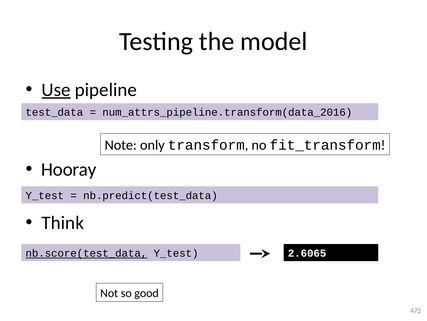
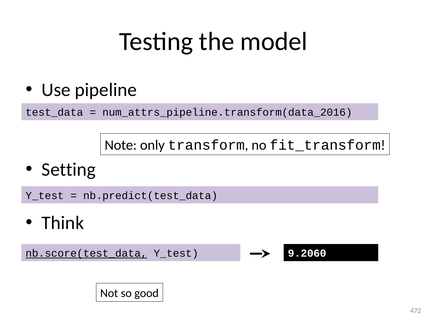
Use underline: present -> none
Hooray: Hooray -> Setting
2.6065: 2.6065 -> 9.2060
